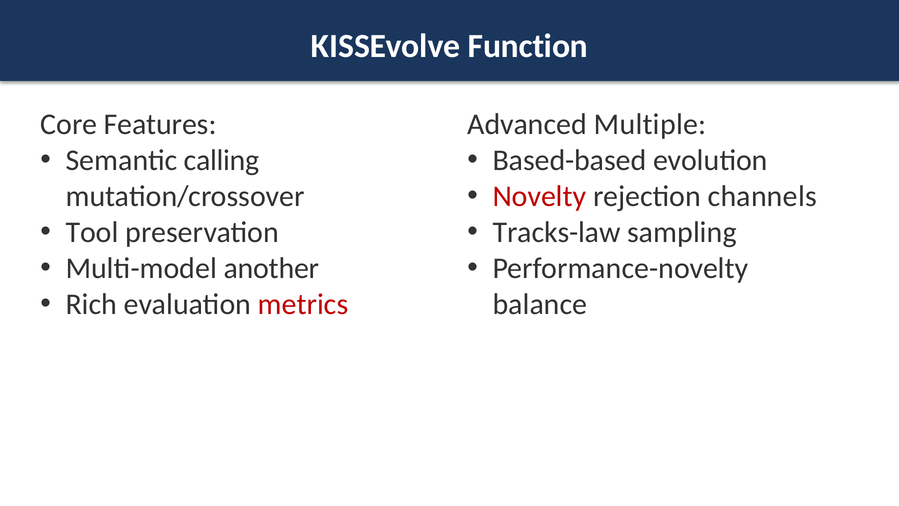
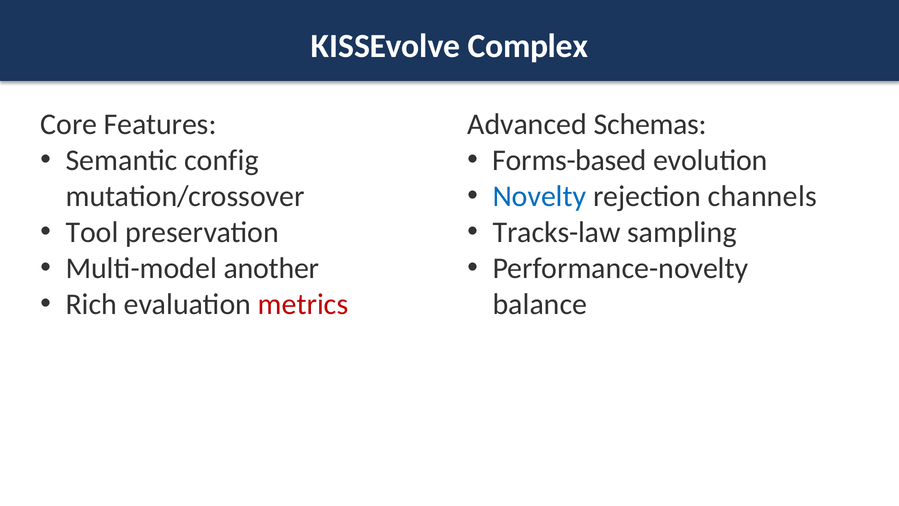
Function: Function -> Complex
Multiple: Multiple -> Schemas
calling: calling -> config
Based-based: Based-based -> Forms-based
Novelty colour: red -> blue
